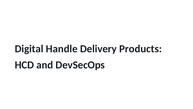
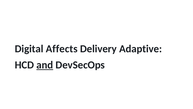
Handle: Handle -> Affects
Products: Products -> Adaptive
and underline: none -> present
